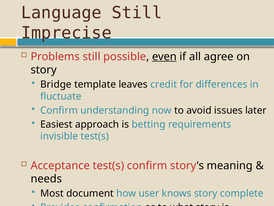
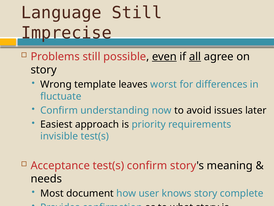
all underline: none -> present
Bridge: Bridge -> Wrong
credit: credit -> worst
betting: betting -> priority
